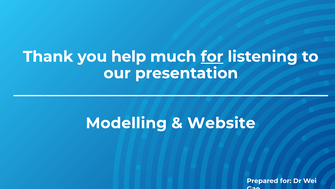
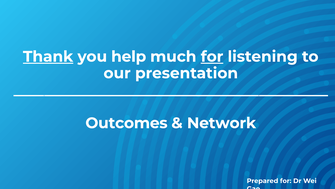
Thank underline: none -> present
Modelling: Modelling -> Outcomes
Website: Website -> Network
